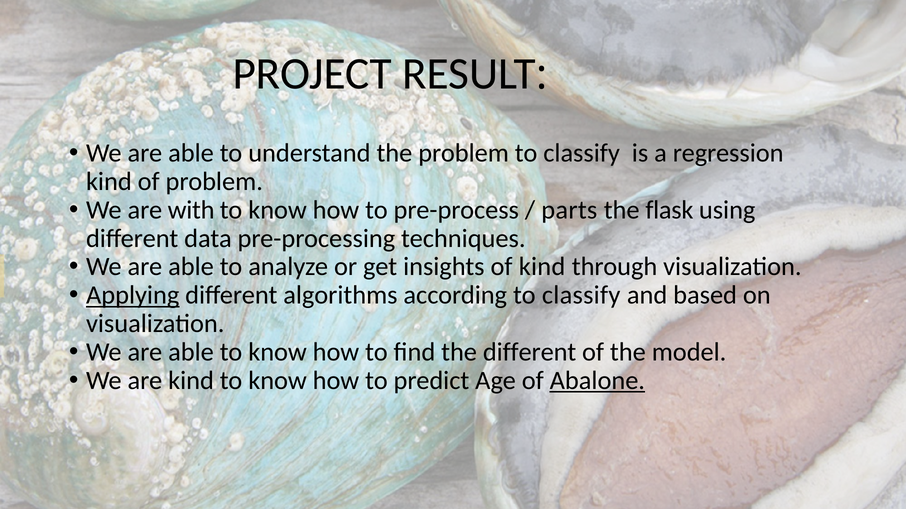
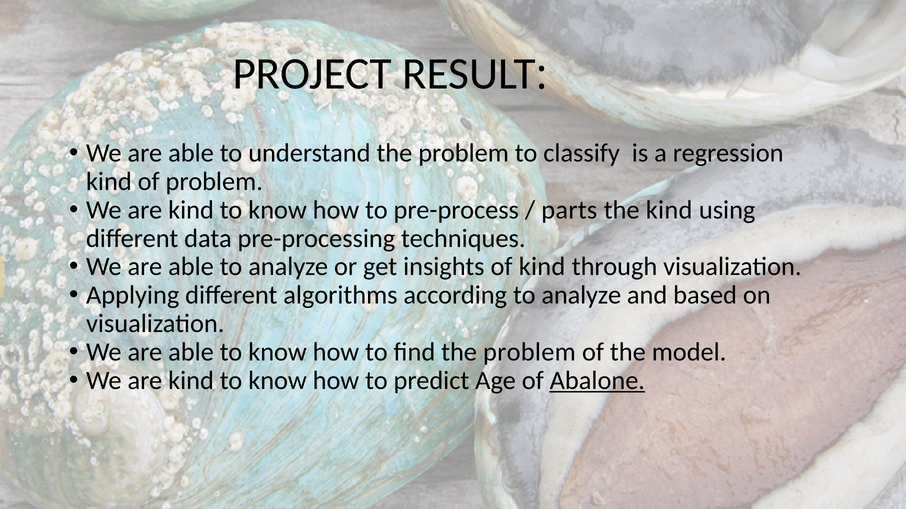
with at (191, 210): with -> kind
the flask: flask -> kind
Applying underline: present -> none
according to classify: classify -> analyze
find the different: different -> problem
